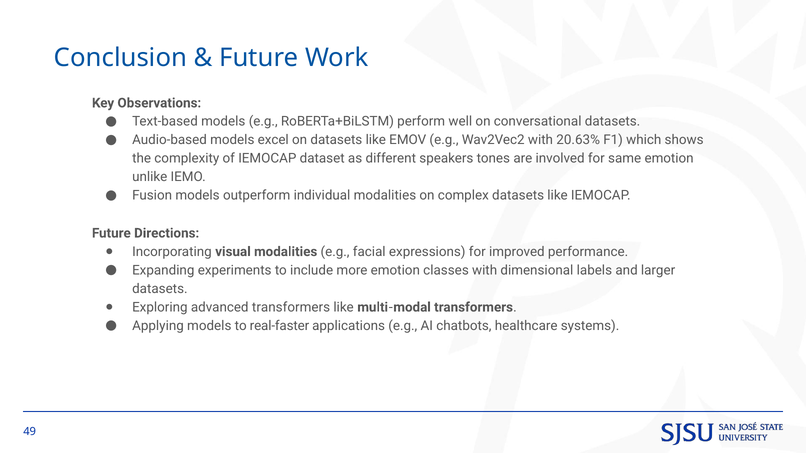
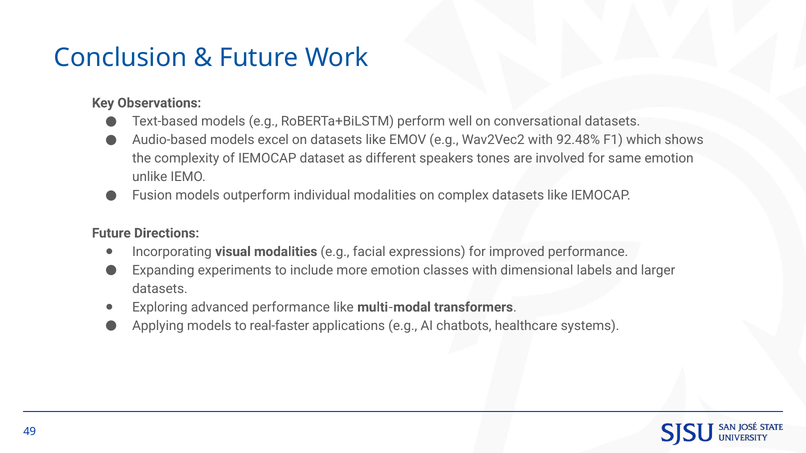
20.63%: 20.63% -> 92.48%
advanced transformers: transformers -> performance
